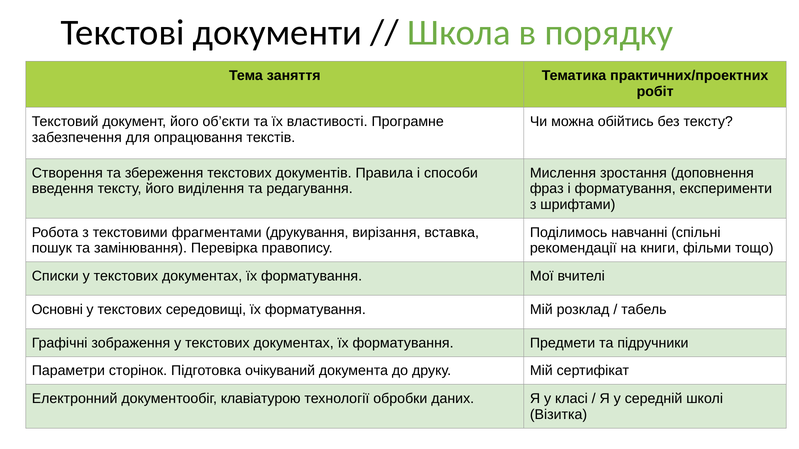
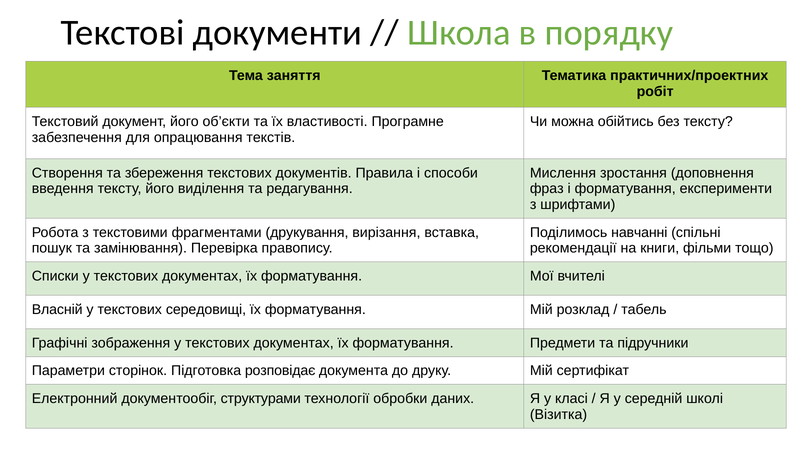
Основні: Основні -> Власній
очікуваний: очікуваний -> розповідає
клавіатурою: клавіатурою -> структурами
